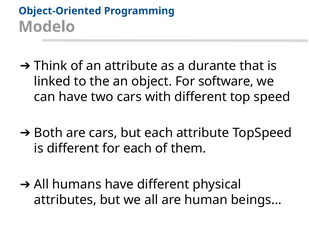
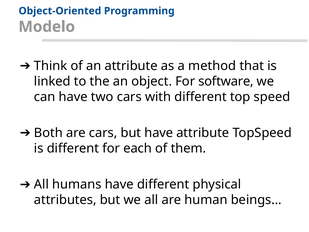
durante: durante -> method
but each: each -> have
